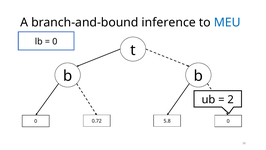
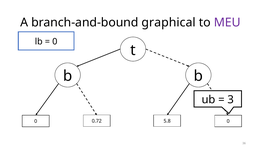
inference: inference -> graphical
MEU colour: blue -> purple
2: 2 -> 3
